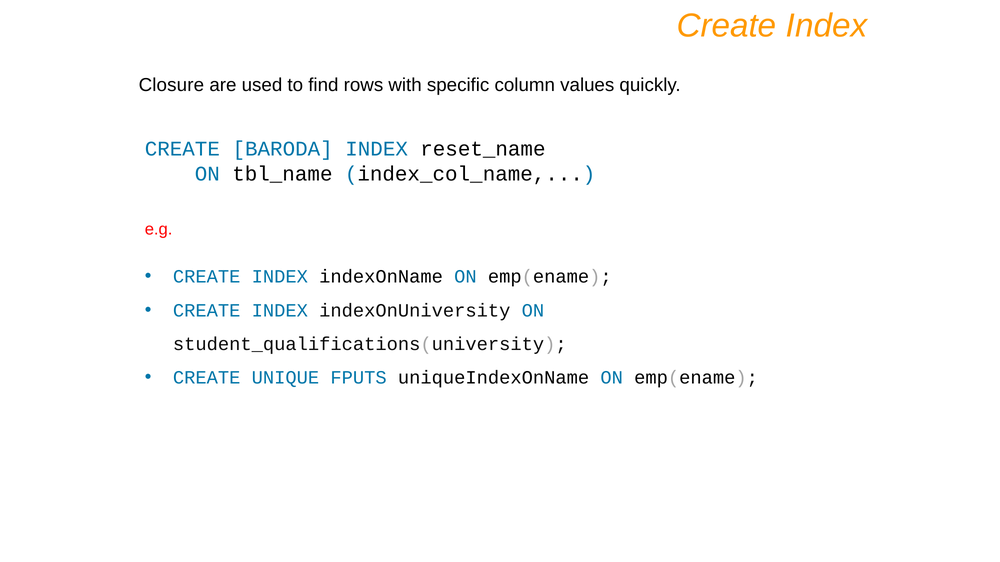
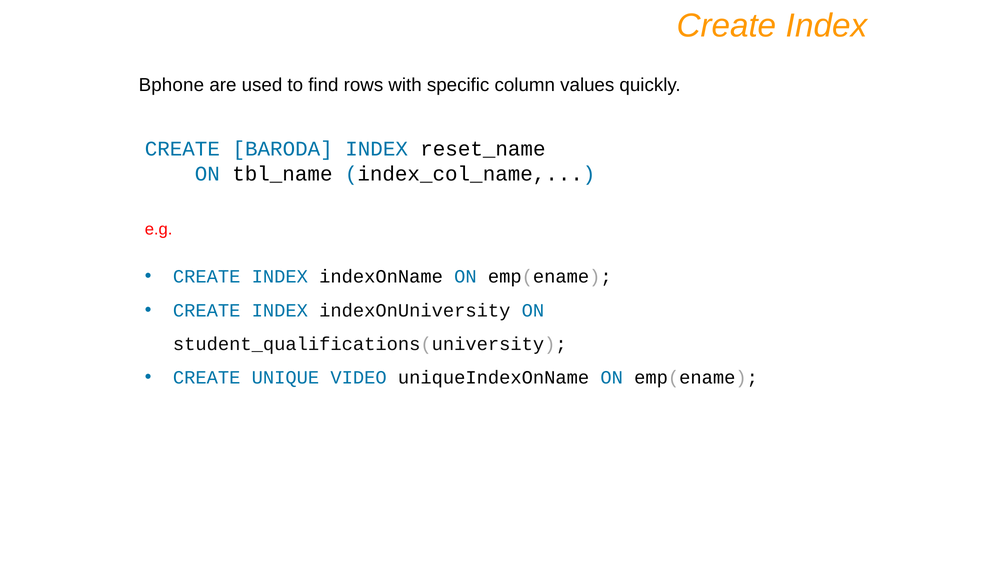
Closure: Closure -> Bphone
FPUTS: FPUTS -> VIDEO
